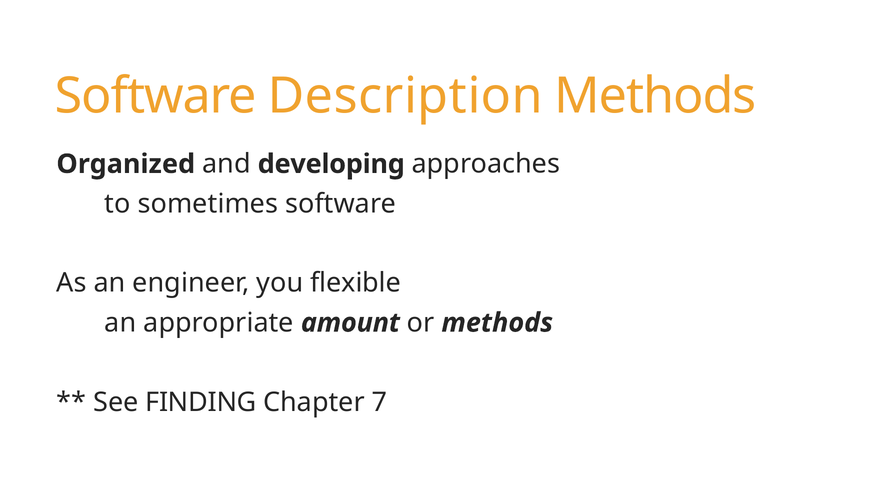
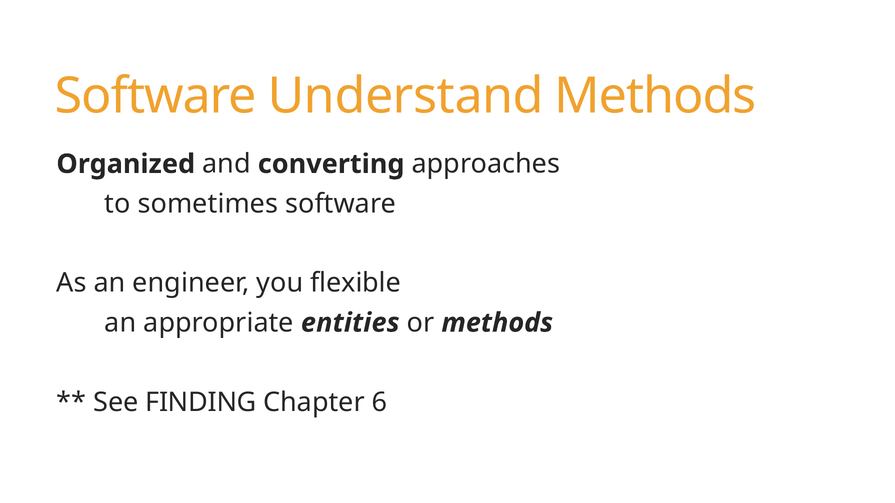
Description: Description -> Understand
developing: developing -> converting
amount: amount -> entities
7: 7 -> 6
